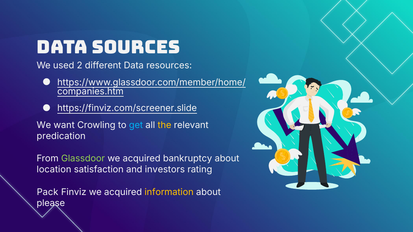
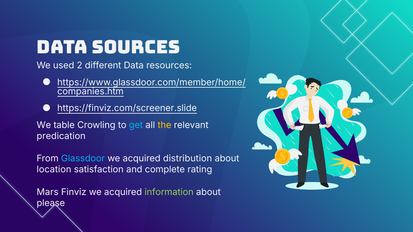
want: want -> table
Glassdoor colour: light green -> light blue
bankruptcy: bankruptcy -> distribution
investors: investors -> complete
Pack: Pack -> Mars
information colour: yellow -> light green
